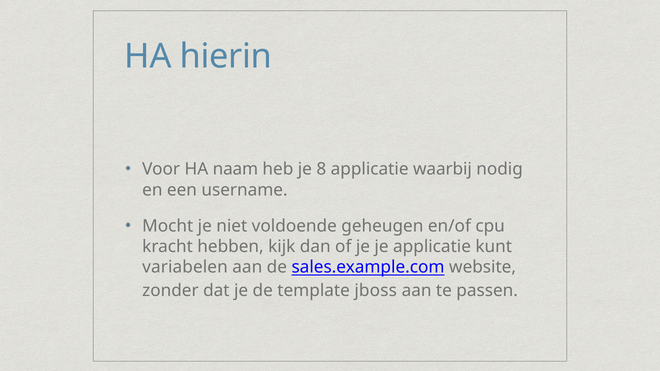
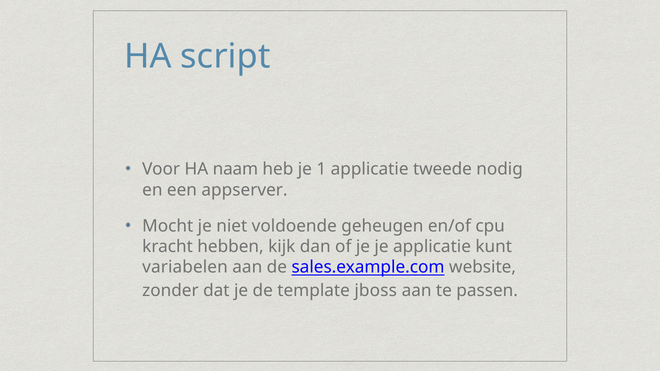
hierin: hierin -> script
8: 8 -> 1
waarbij: waarbij -> tweede
username: username -> appserver
